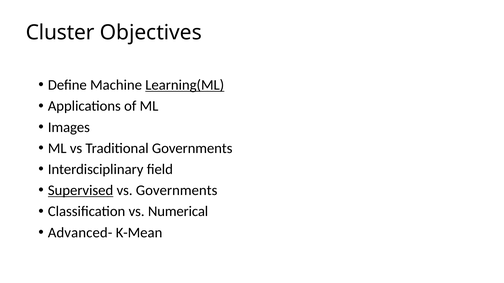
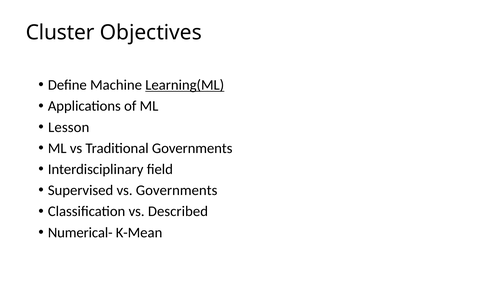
Images: Images -> Lesson
Supervised underline: present -> none
Numerical: Numerical -> Described
Advanced-: Advanced- -> Numerical-
